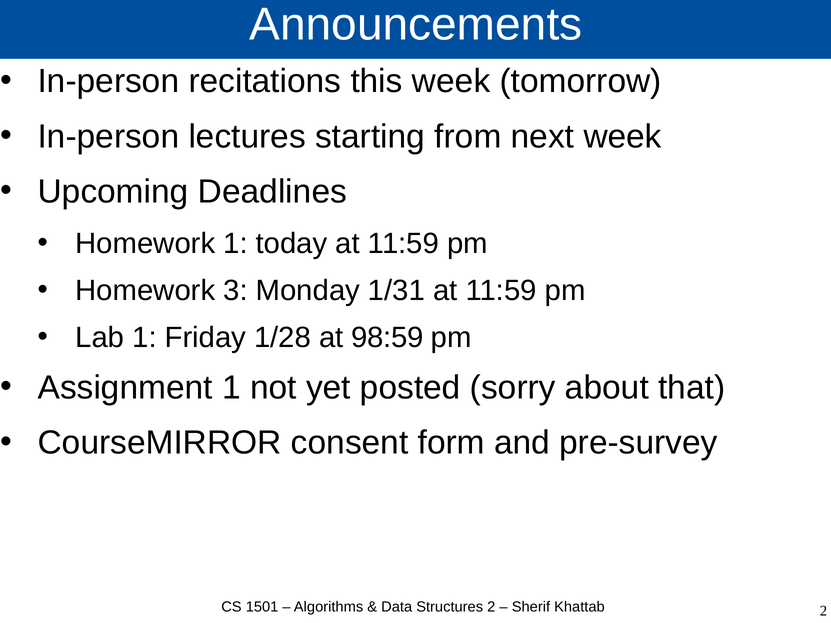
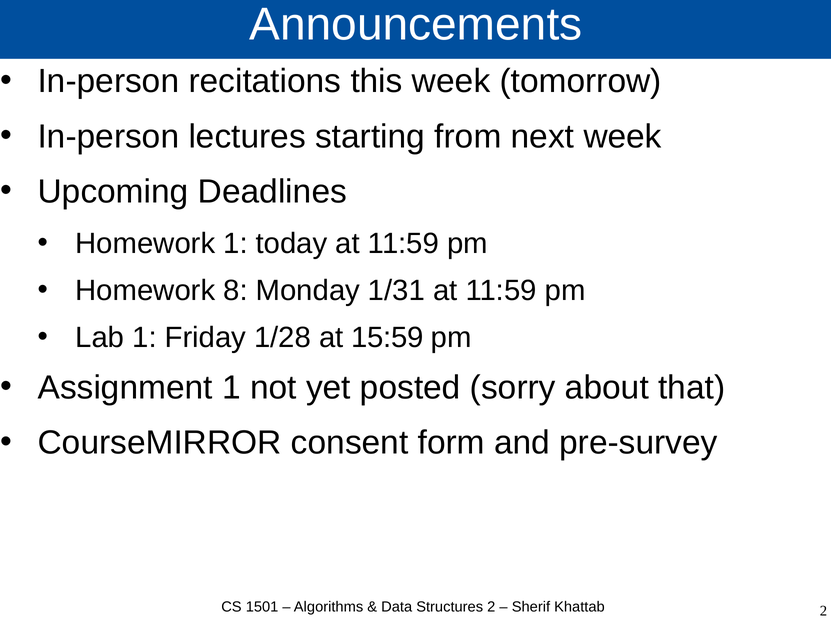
3: 3 -> 8
98:59: 98:59 -> 15:59
